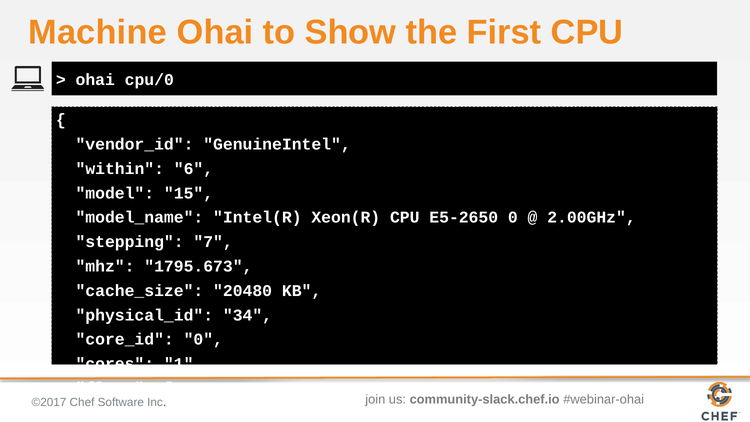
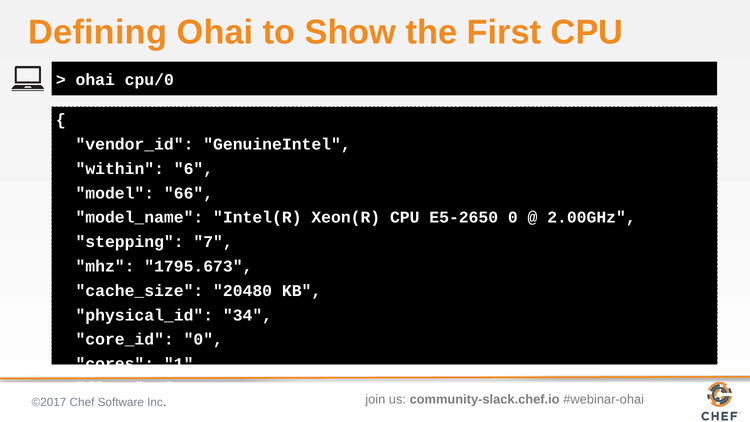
Machine: Machine -> Defining
15: 15 -> 66
